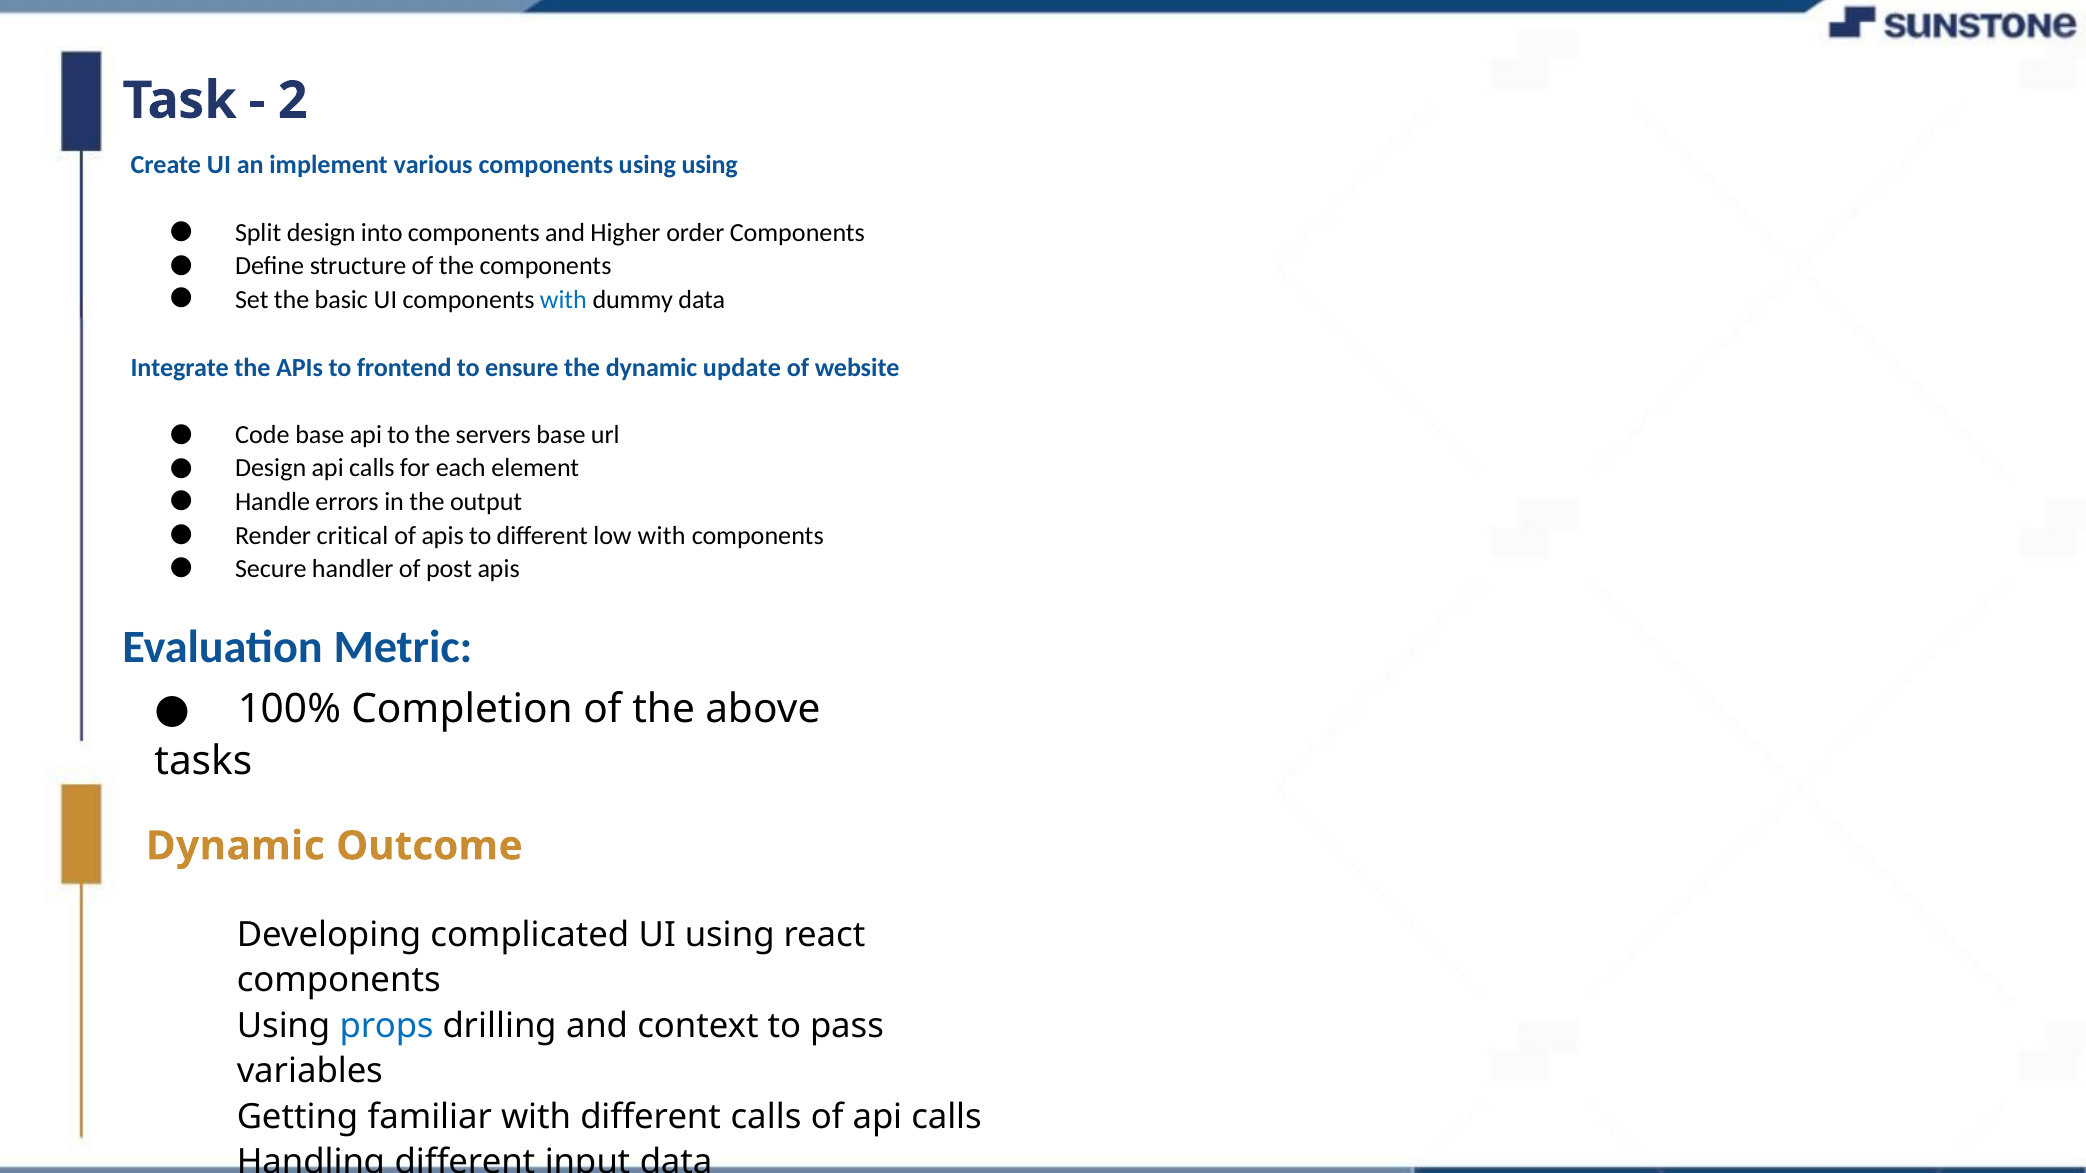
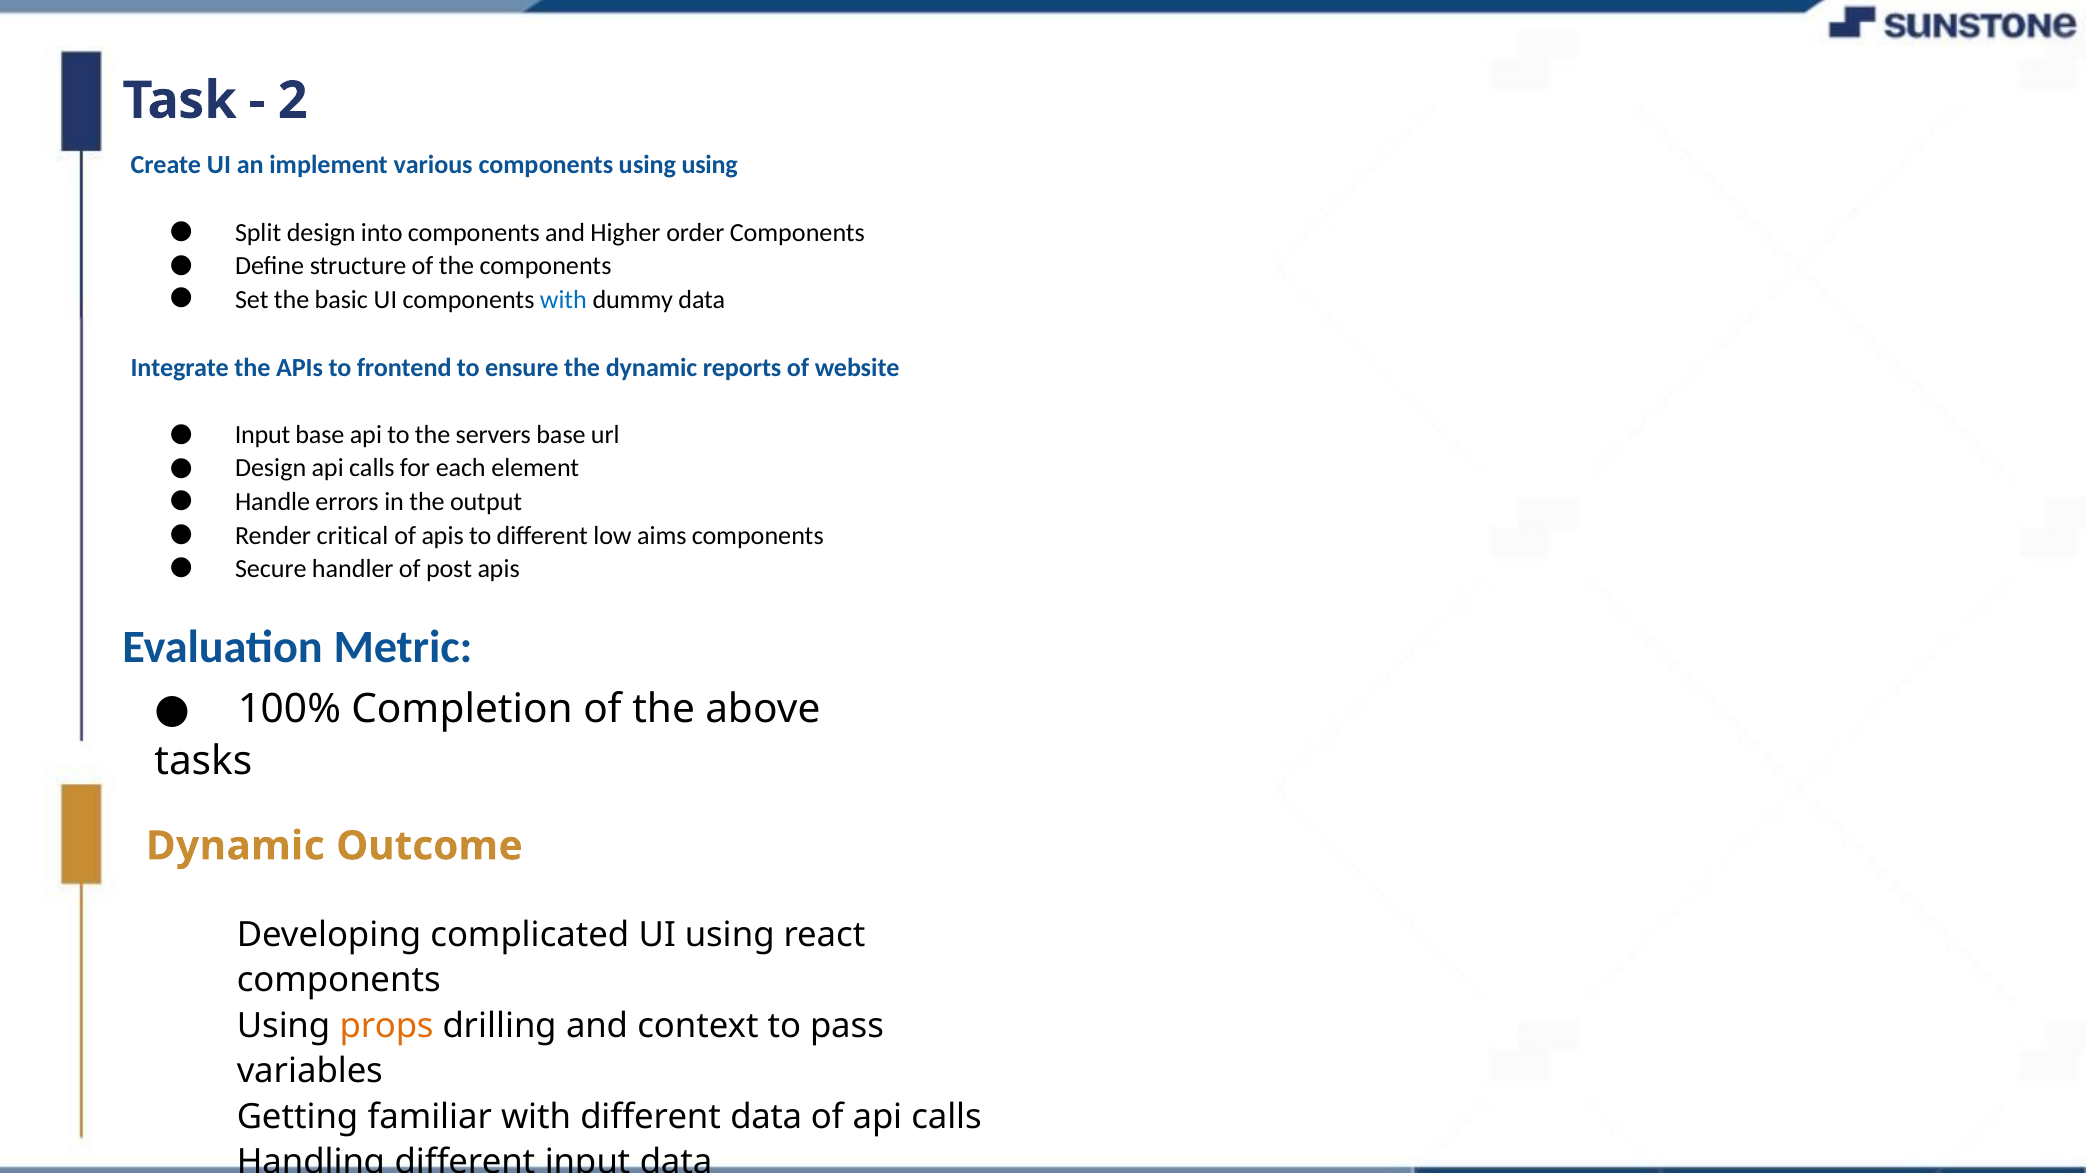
update: update -> reports
Code at (262, 435): Code -> Input
low with: with -> aims
props colour: blue -> orange
different calls: calls -> data
